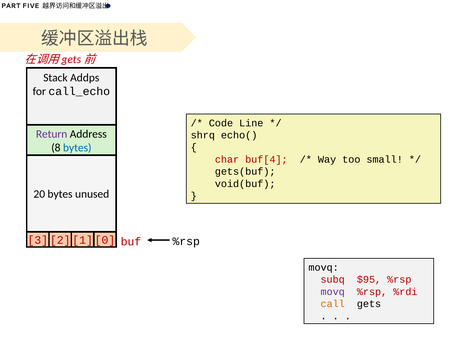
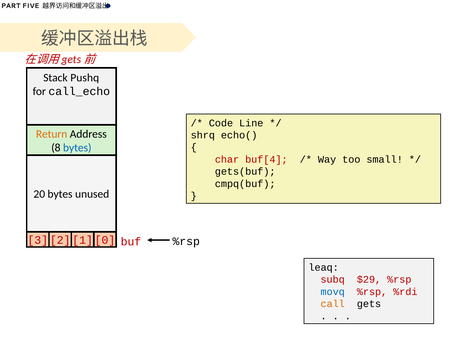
Addps: Addps -> Pushq
Return colour: purple -> orange
void(buf: void(buf -> cmpq(buf
movq at (324, 267): movq -> leaq
$95: $95 -> $29
movq at (333, 292) colour: purple -> blue
